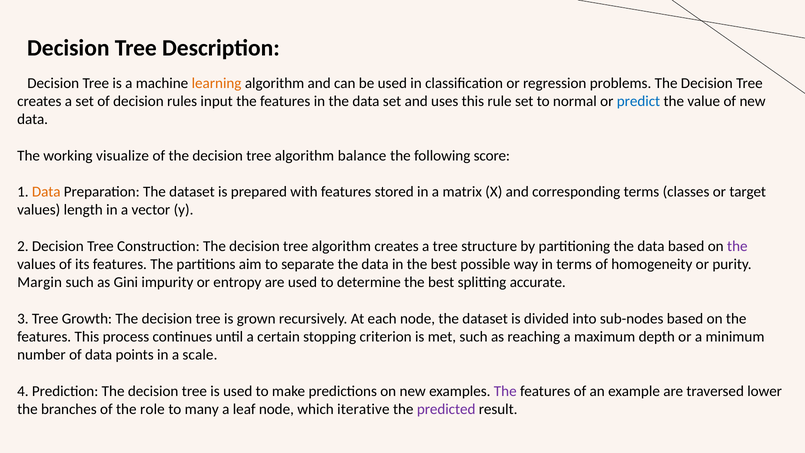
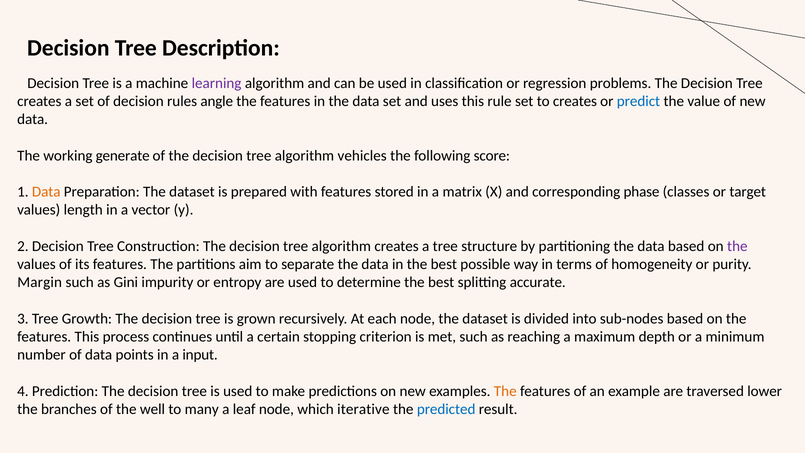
learning colour: orange -> purple
input: input -> angle
to normal: normal -> creates
visualize: visualize -> generate
balance: balance -> vehicles
corresponding terms: terms -> phase
scale: scale -> input
The at (505, 391) colour: purple -> orange
role: role -> well
predicted colour: purple -> blue
